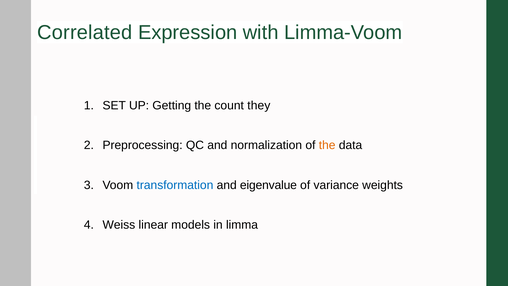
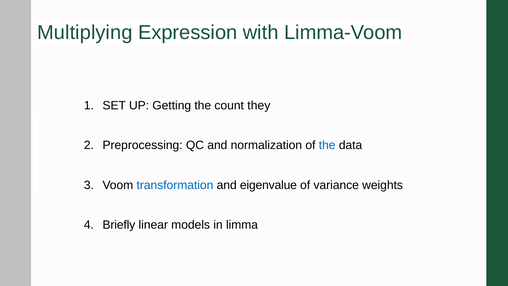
Correlated: Correlated -> Multiplying
the at (327, 145) colour: orange -> blue
Weiss: Weiss -> Briefly
